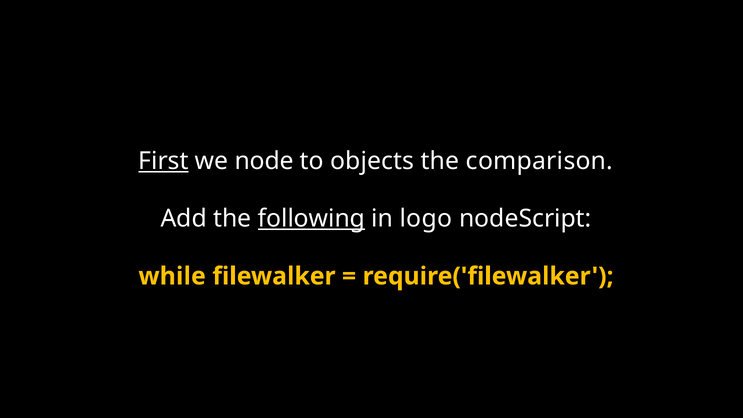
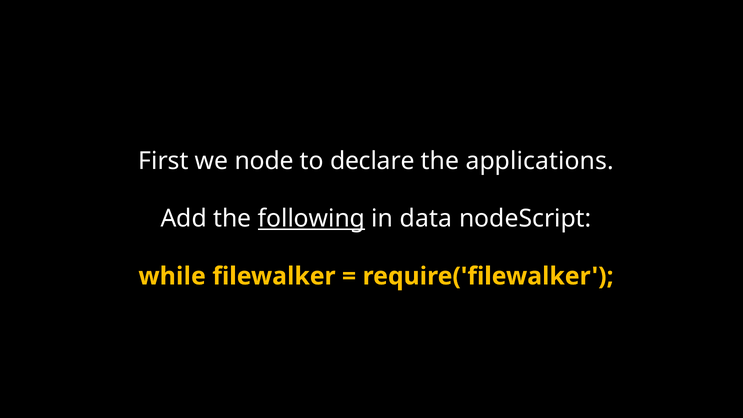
First underline: present -> none
objects: objects -> declare
comparison: comparison -> applications
logo: logo -> data
